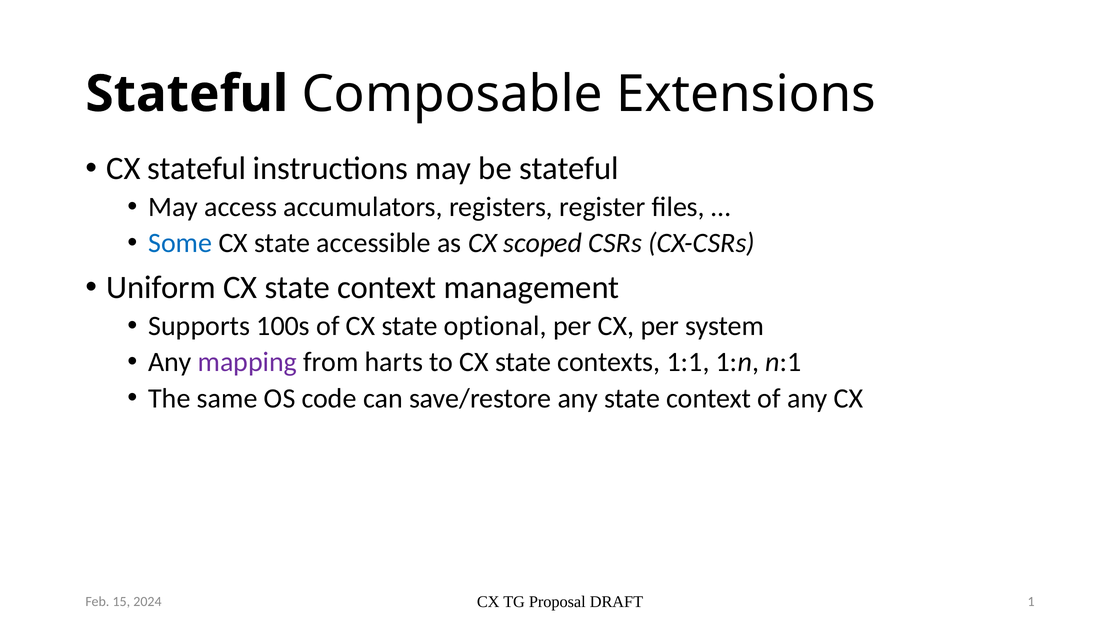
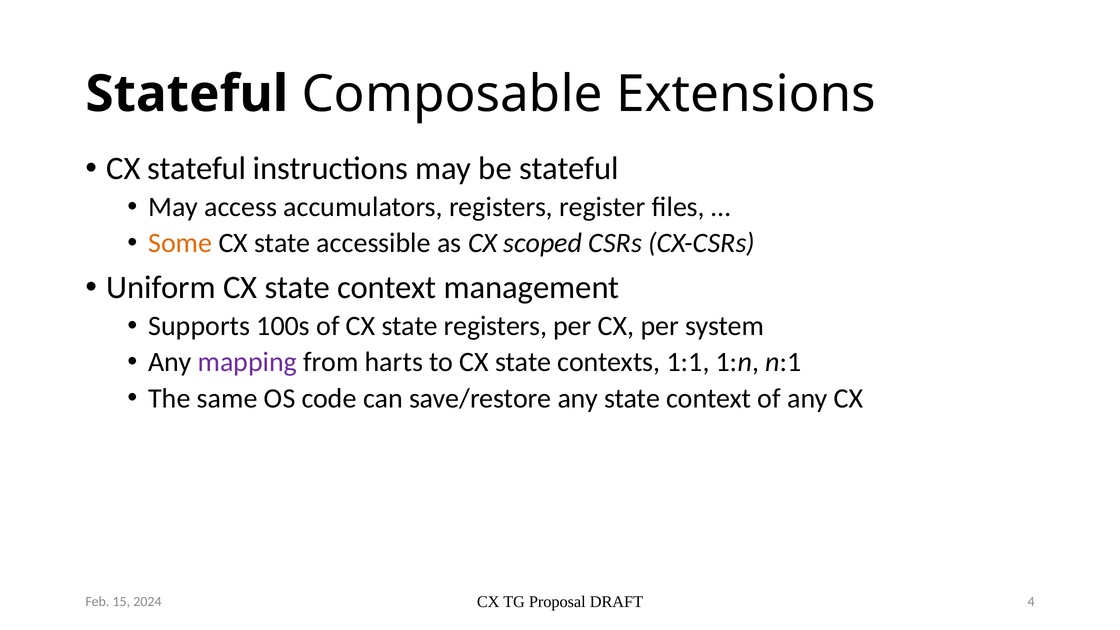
Some colour: blue -> orange
state optional: optional -> registers
1: 1 -> 4
